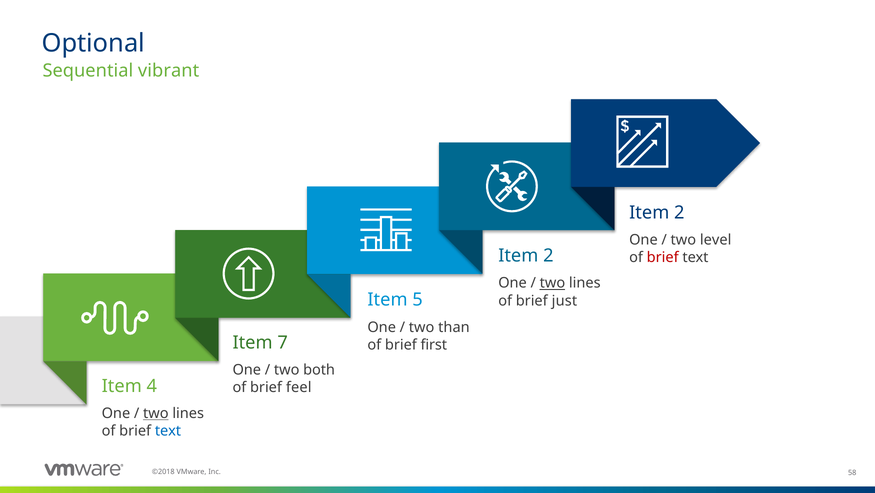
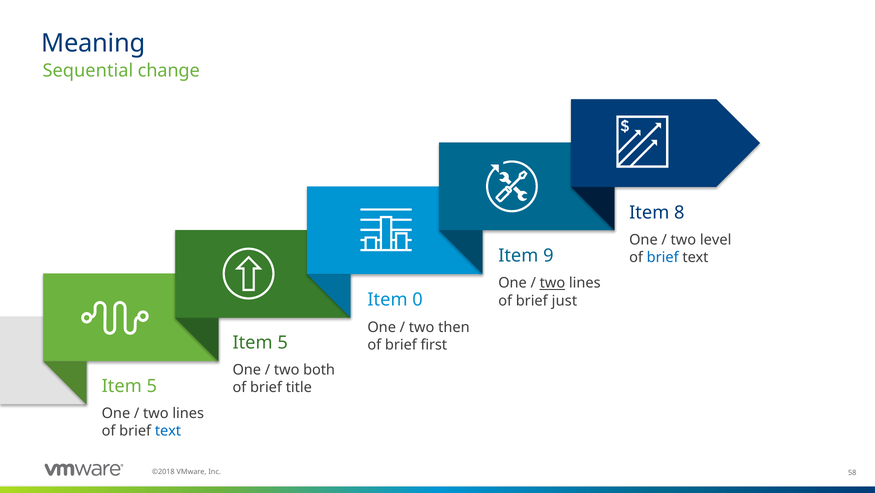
Optional: Optional -> Meaning
vibrant: vibrant -> change
2 at (679, 212): 2 -> 8
2 at (548, 255): 2 -> 9
brief at (663, 257) colour: red -> blue
5: 5 -> 0
than: than -> then
7 at (283, 342): 7 -> 5
4 at (152, 386): 4 -> 5
feel: feel -> title
two at (156, 413) underline: present -> none
